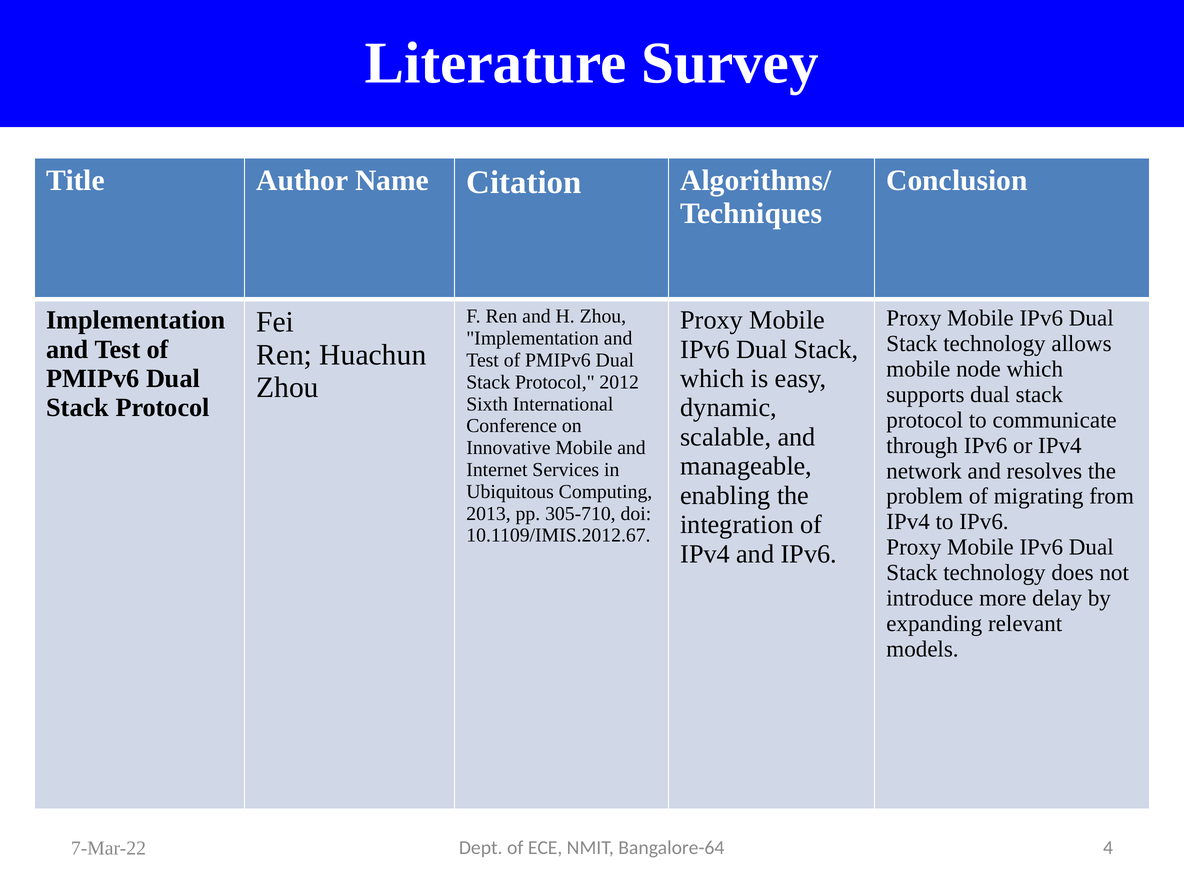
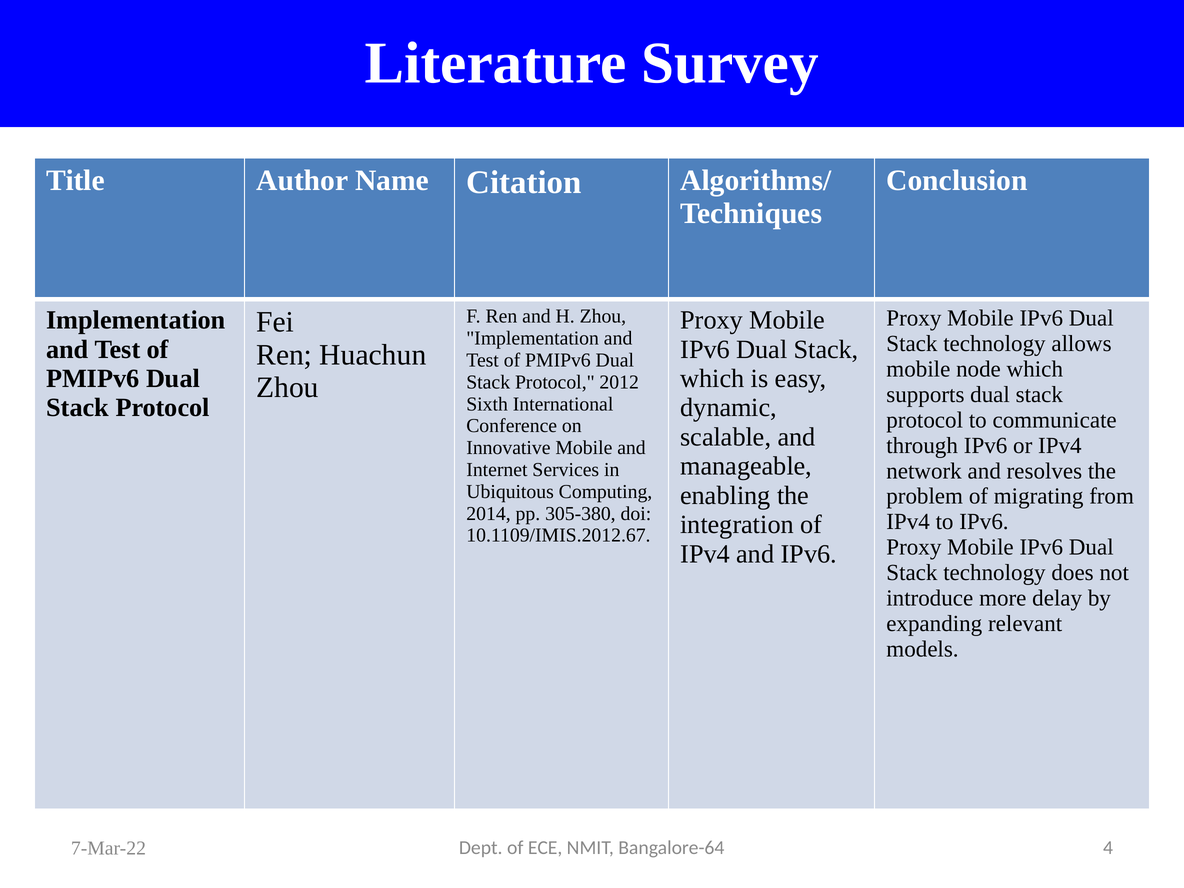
2013: 2013 -> 2014
305-710: 305-710 -> 305-380
